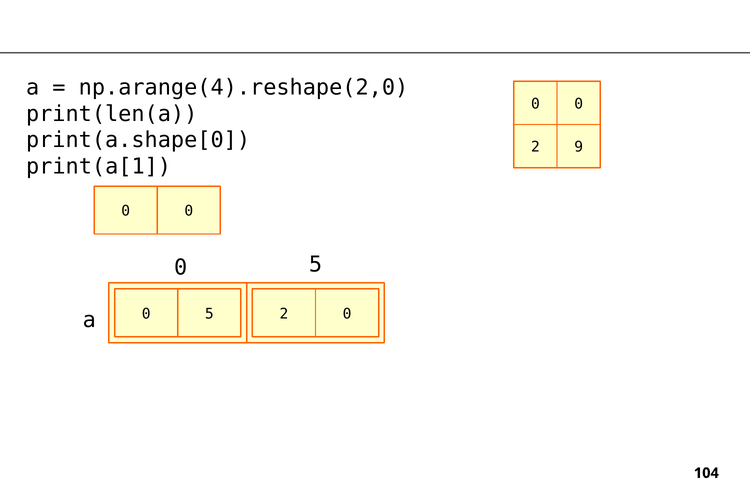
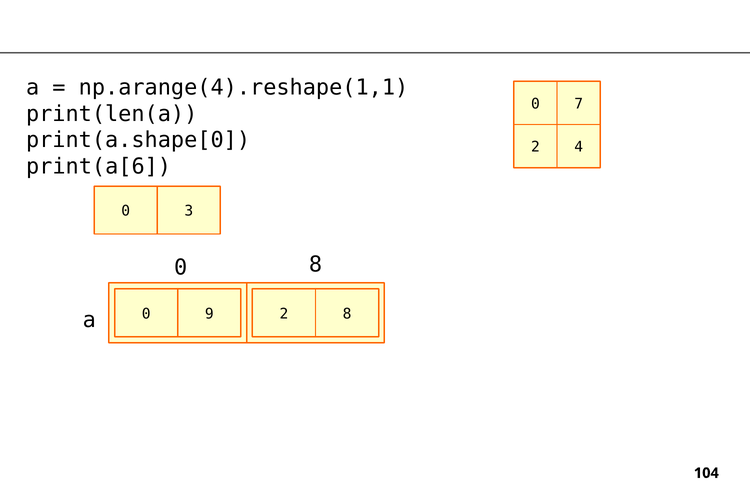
np.arange(4).reshape(2,0: np.arange(4).reshape(2,0 -> np.arange(4).reshape(1,1
0 at (579, 104): 0 -> 7
9: 9 -> 4
print(a[1: print(a[1 -> print(a[6
0 at (189, 211): 0 -> 3
5 at (316, 264): 5 -> 8
5 at (209, 314): 5 -> 9
2 0: 0 -> 8
